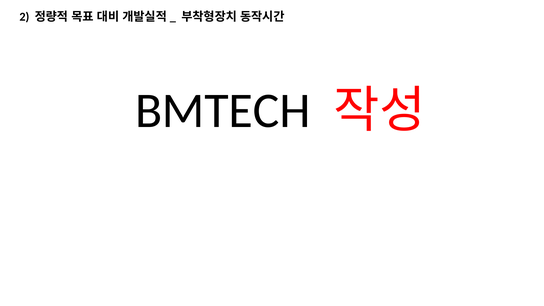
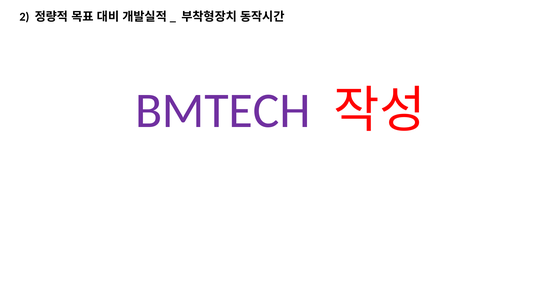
BMTECH colour: black -> purple
